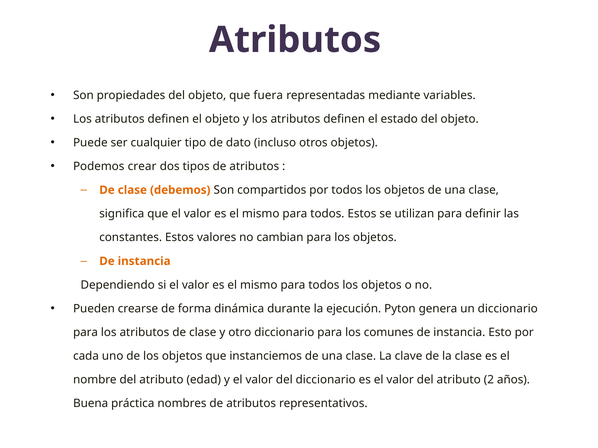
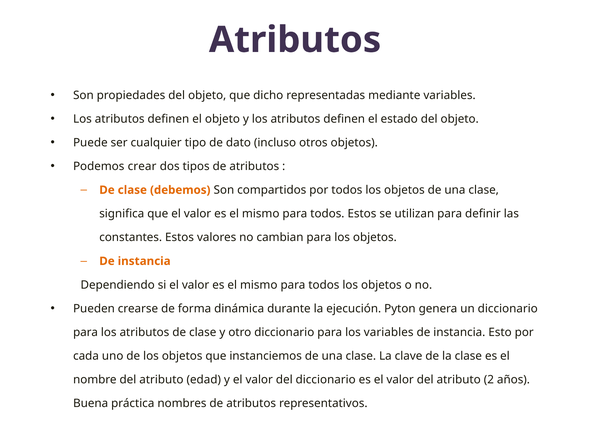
fuera: fuera -> dicho
los comunes: comunes -> variables
